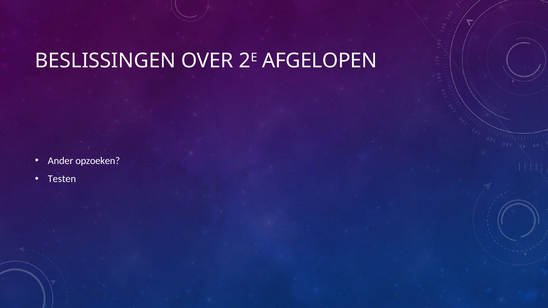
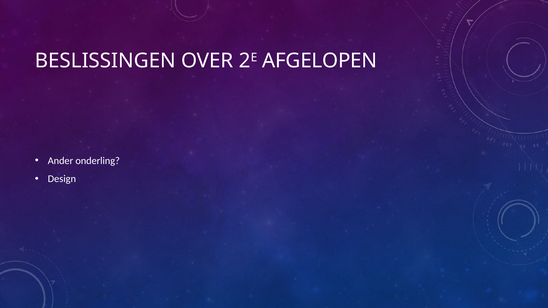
opzoeken: opzoeken -> onderling
Testen: Testen -> Design
